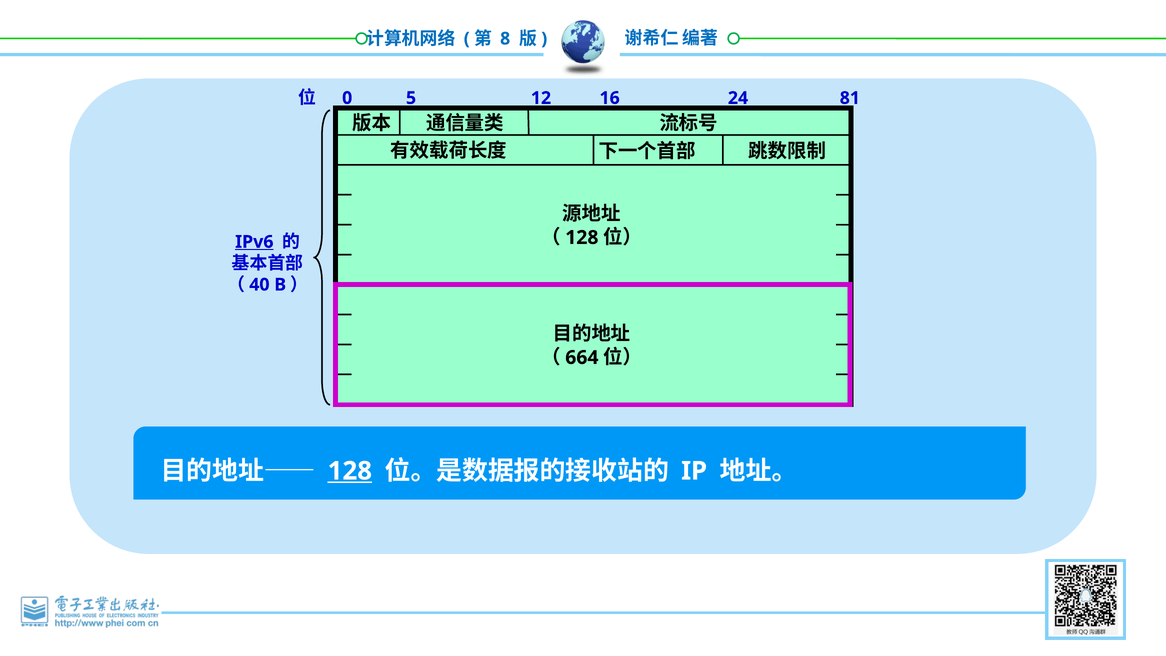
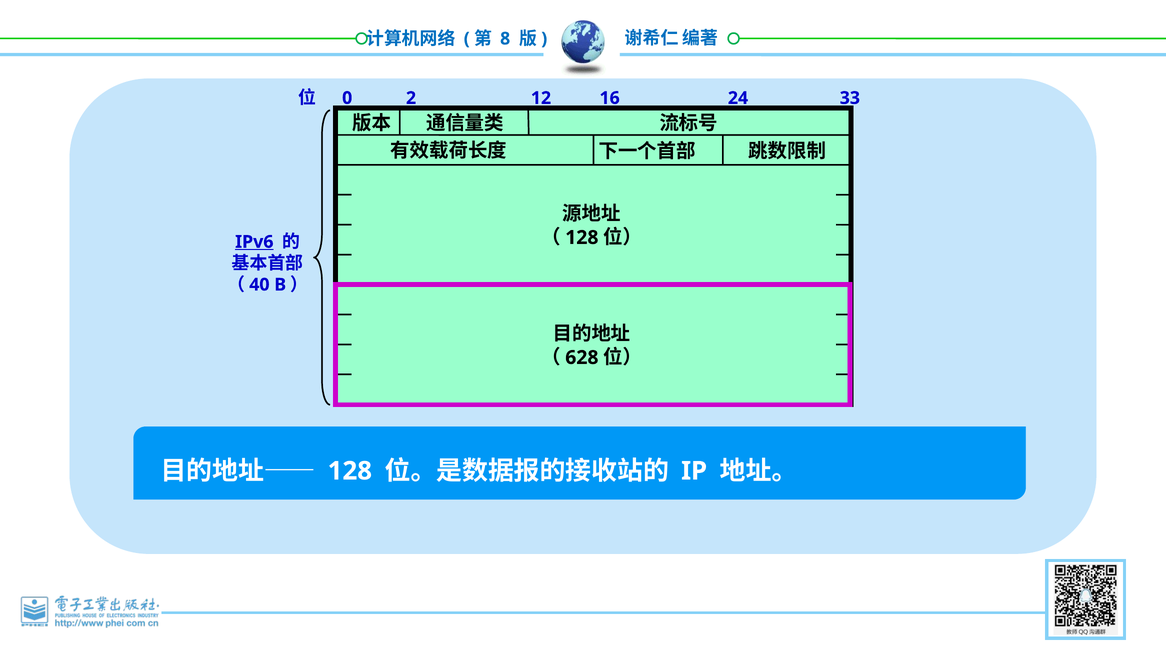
5: 5 -> 2
81: 81 -> 33
664: 664 -> 628
128 at (350, 471) underline: present -> none
